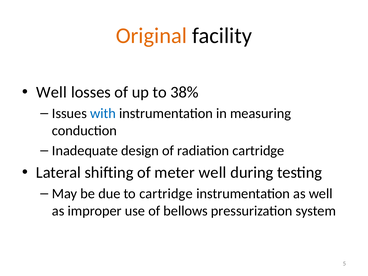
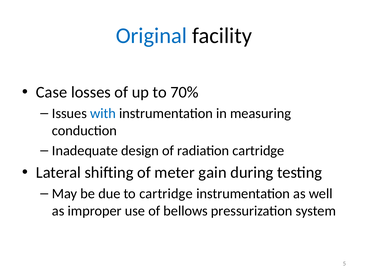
Original colour: orange -> blue
Well at (52, 92): Well -> Case
38%: 38% -> 70%
meter well: well -> gain
